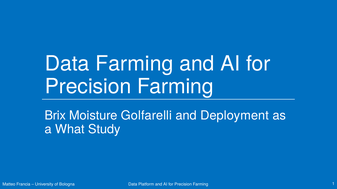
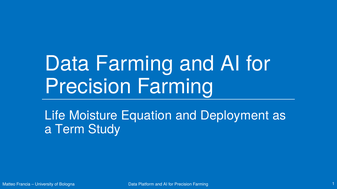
Brix: Brix -> Life
Golfarelli: Golfarelli -> Equation
What: What -> Term
